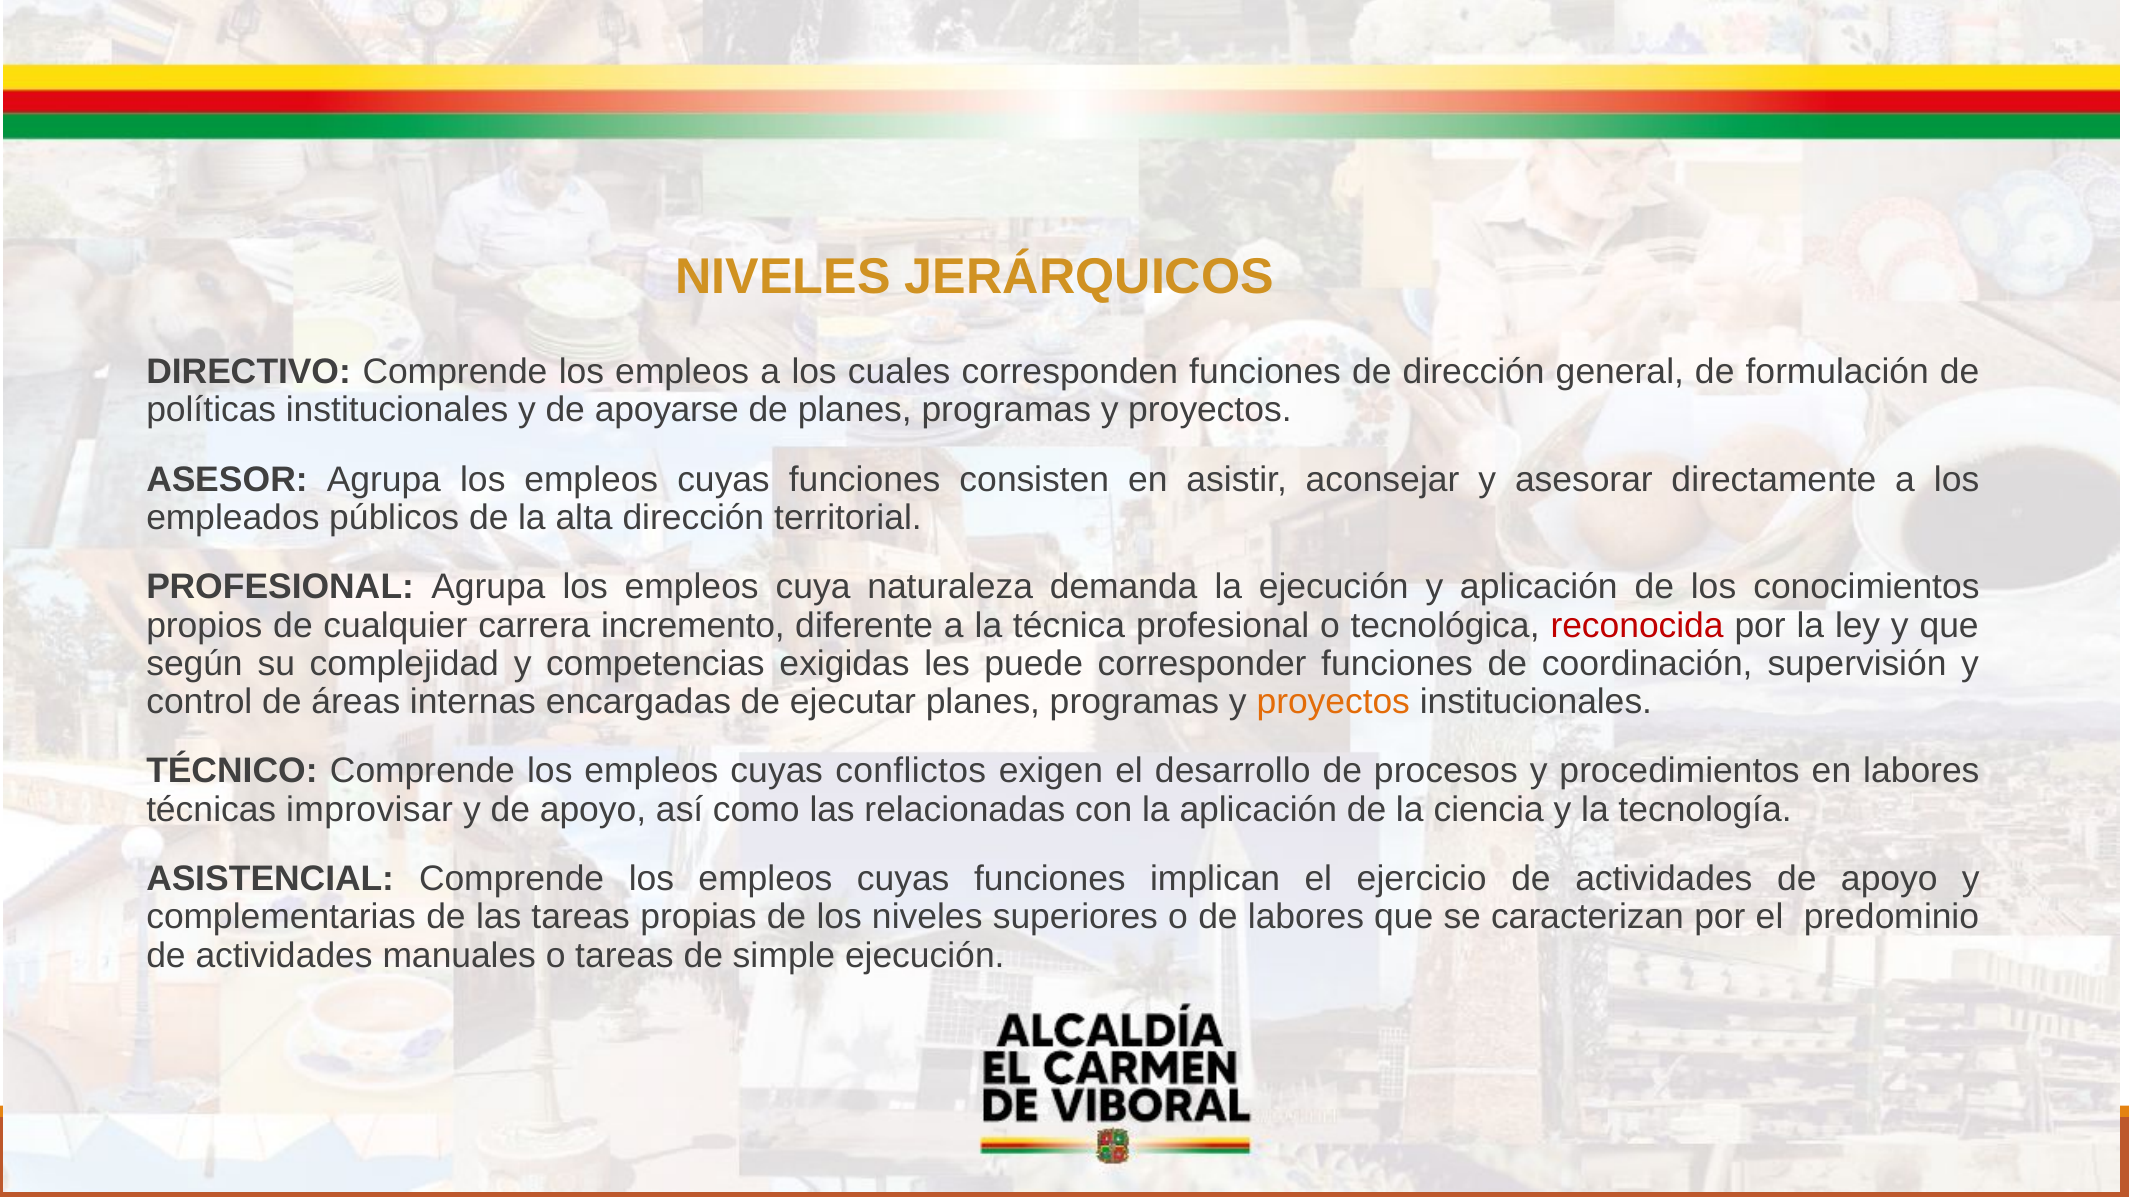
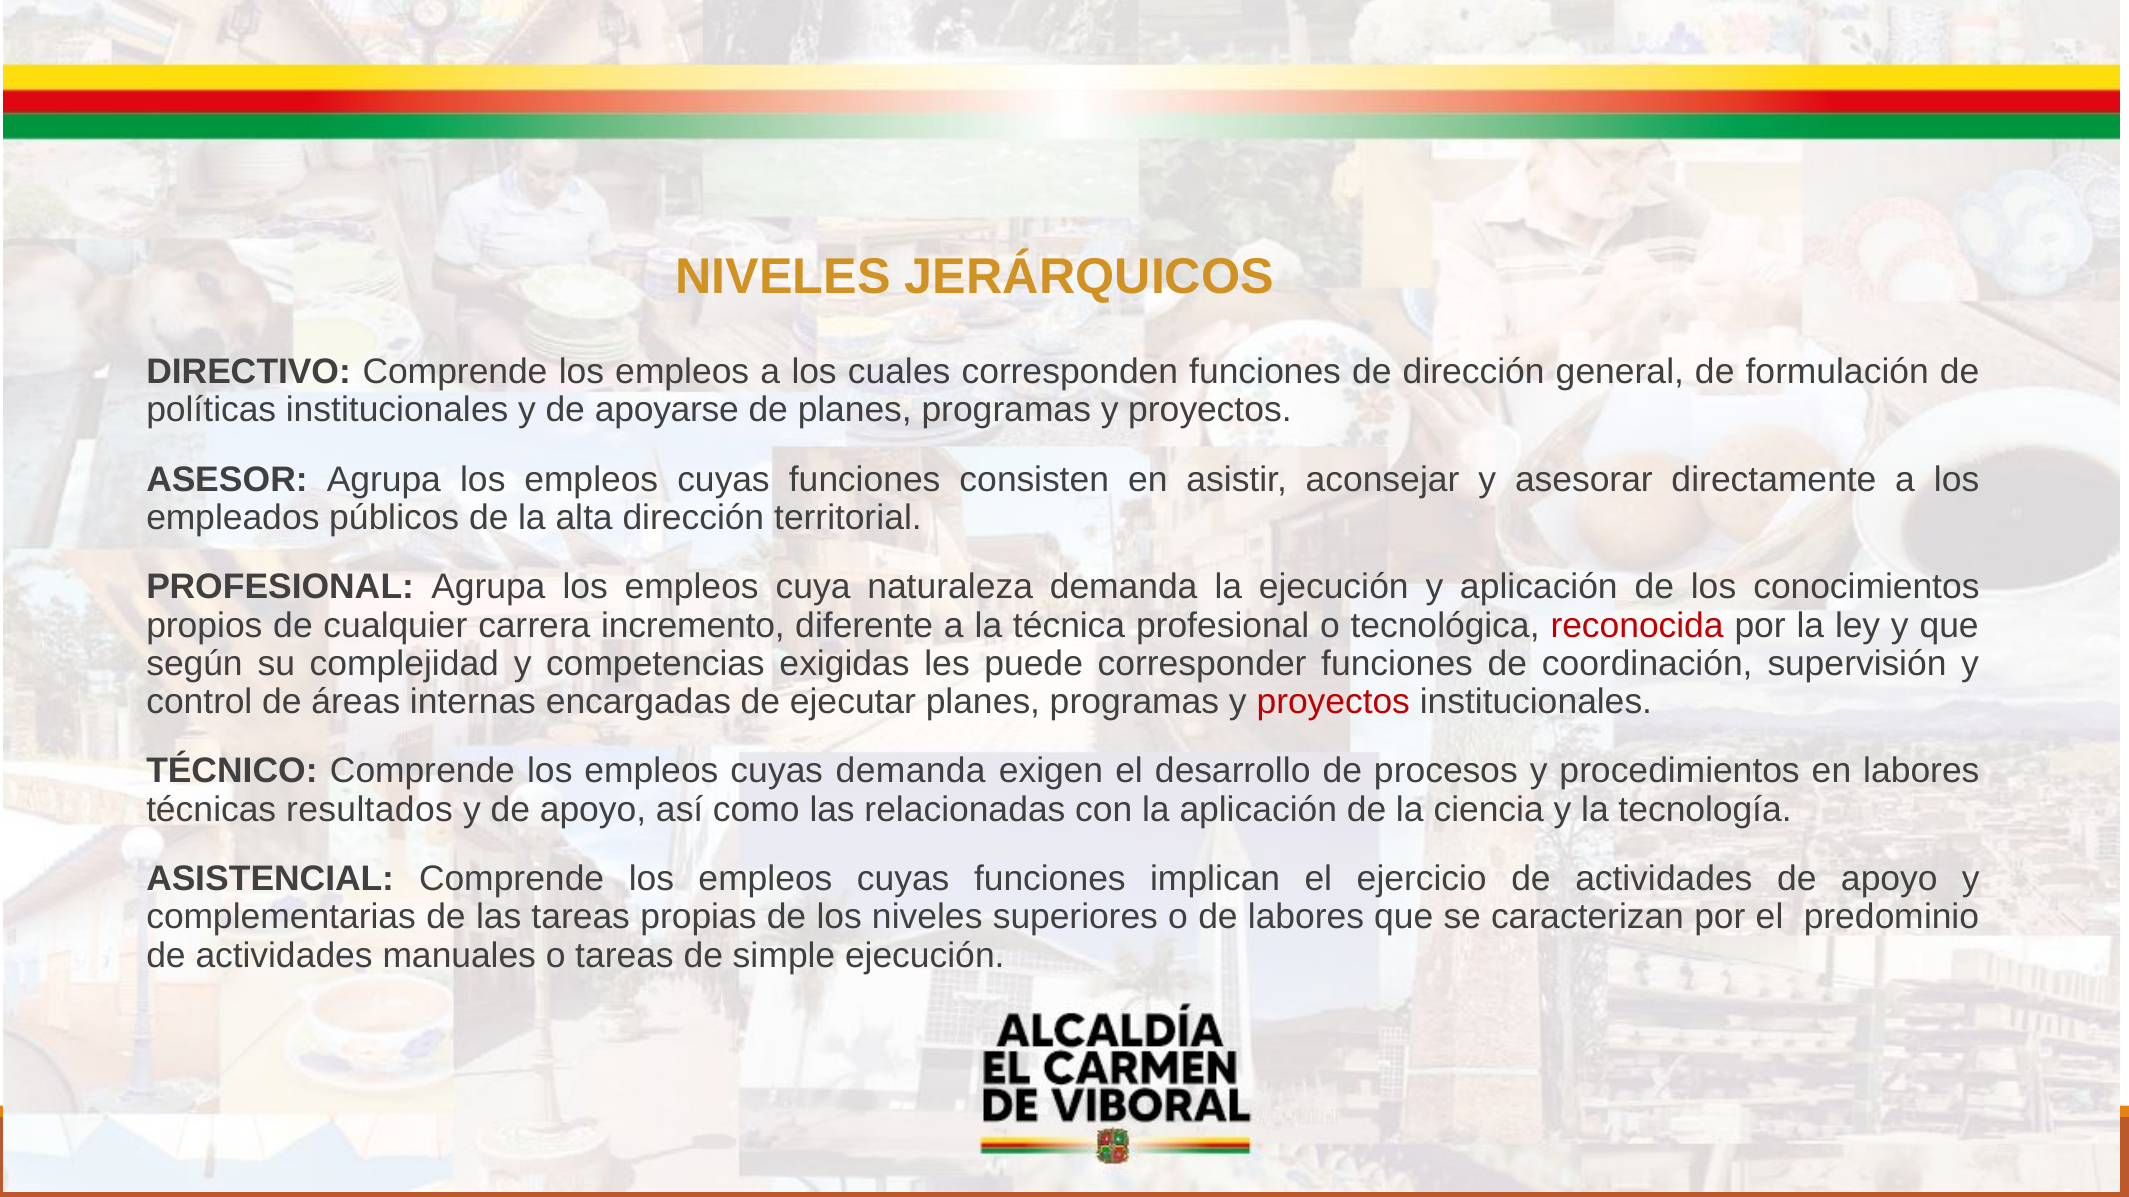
proyectos at (1333, 702) colour: orange -> red
cuyas conflictos: conflictos -> demanda
improvisar: improvisar -> resultados
